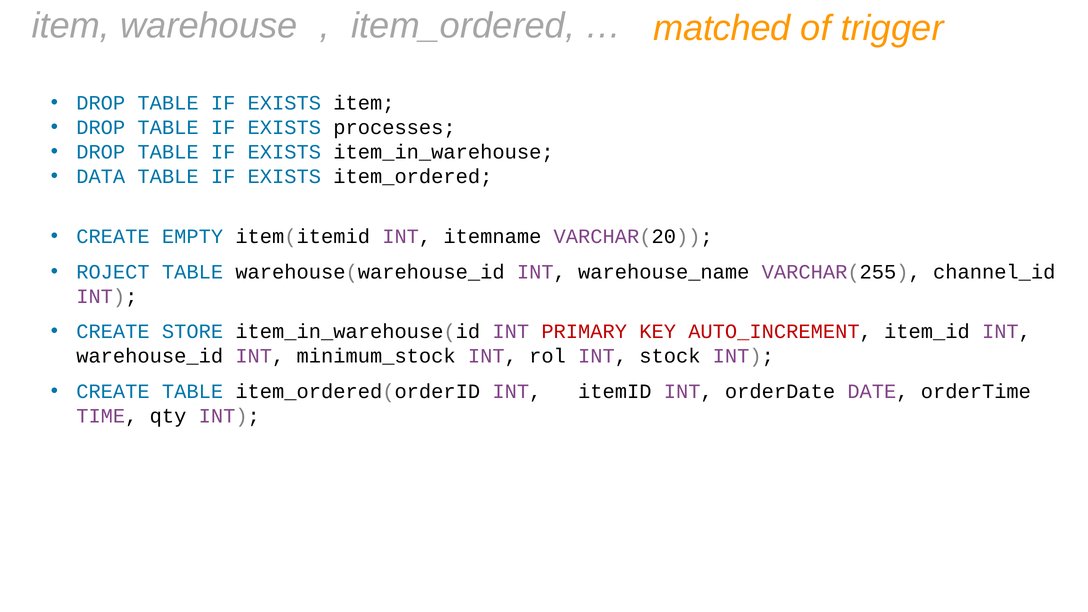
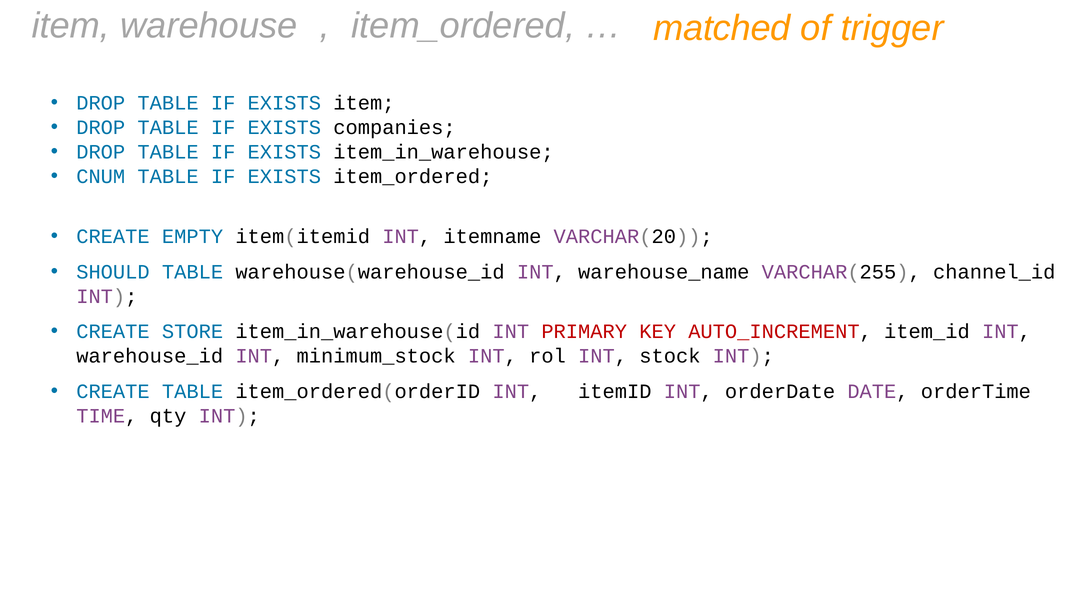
processes: processes -> companies
DATA: DATA -> CNUM
ROJECT: ROJECT -> SHOULD
